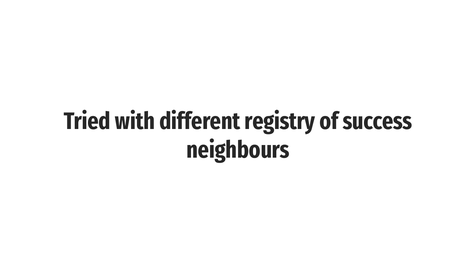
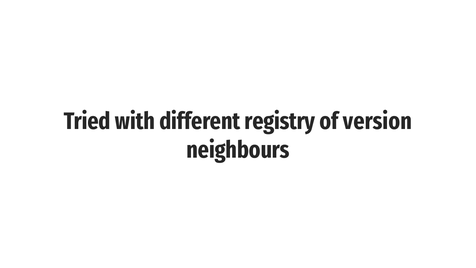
success: success -> version
